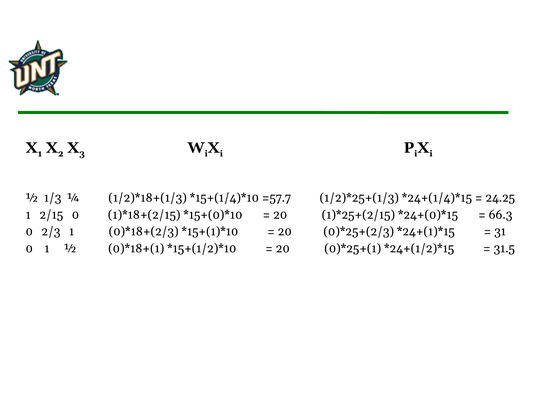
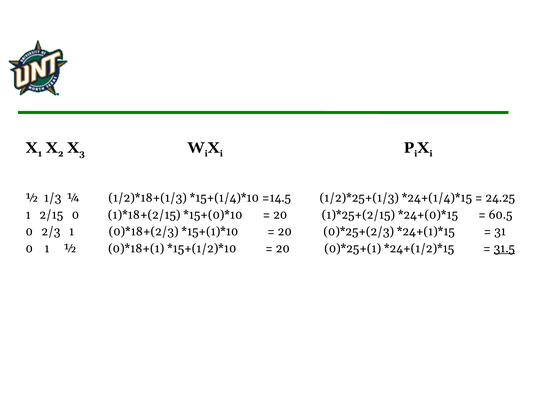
=57.7: =57.7 -> =14.5
66.3: 66.3 -> 60.5
31.5 underline: none -> present
